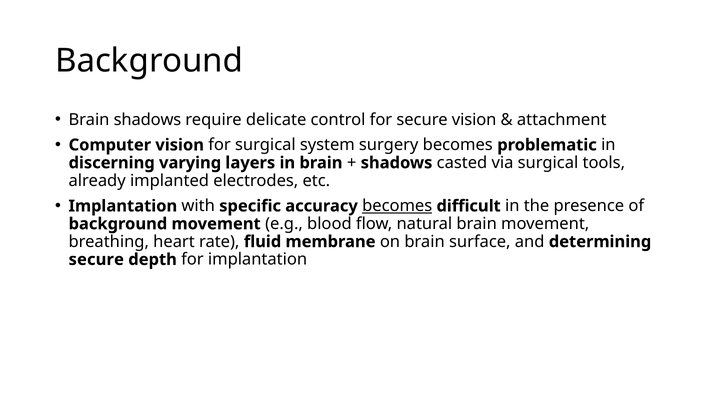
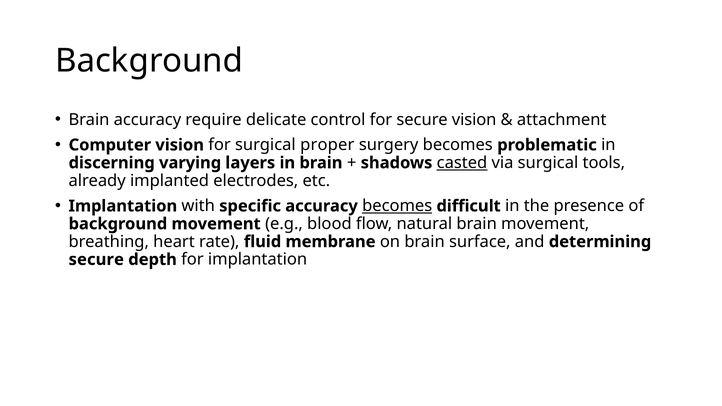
Brain shadows: shadows -> accuracy
system: system -> proper
casted underline: none -> present
